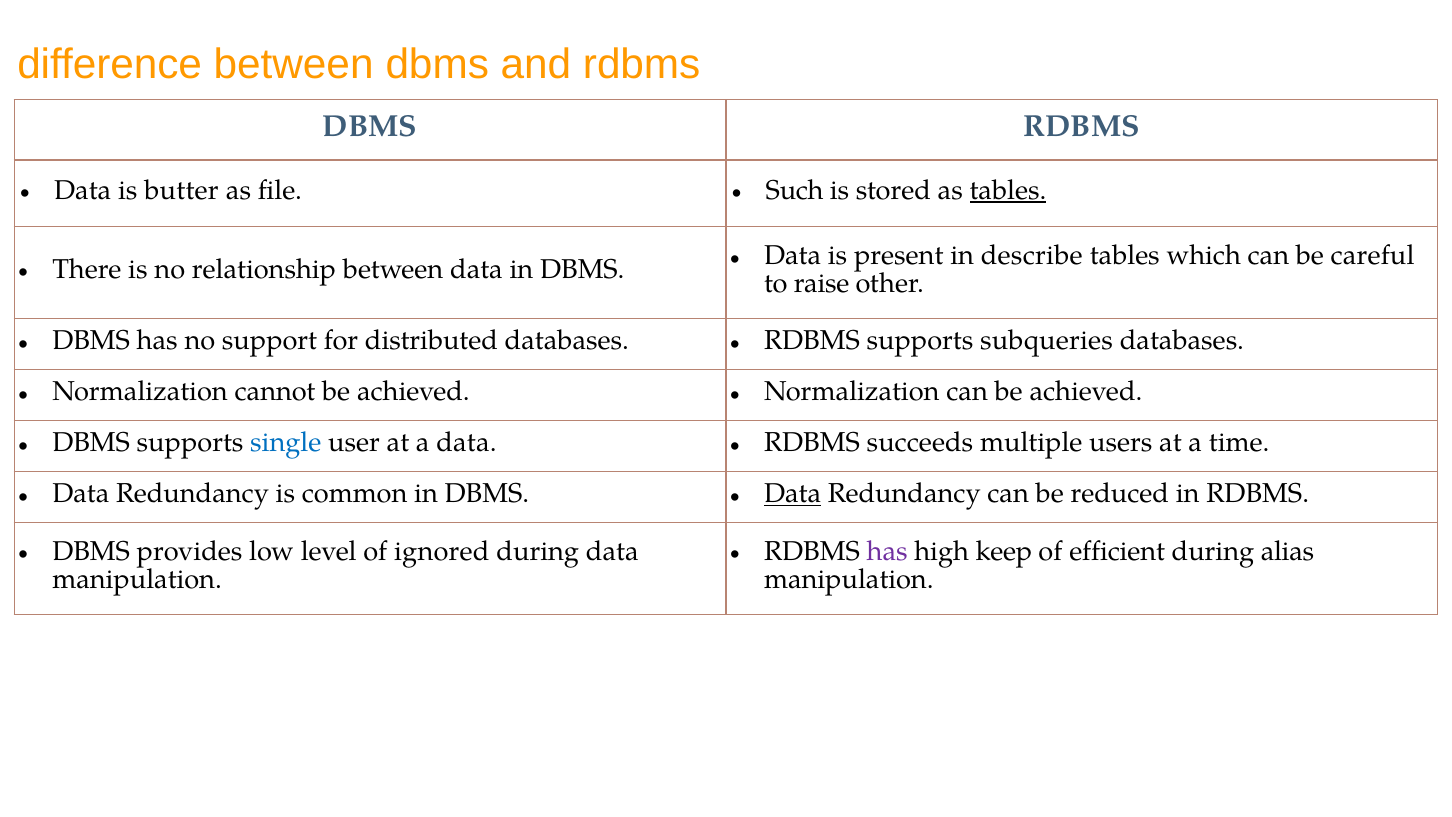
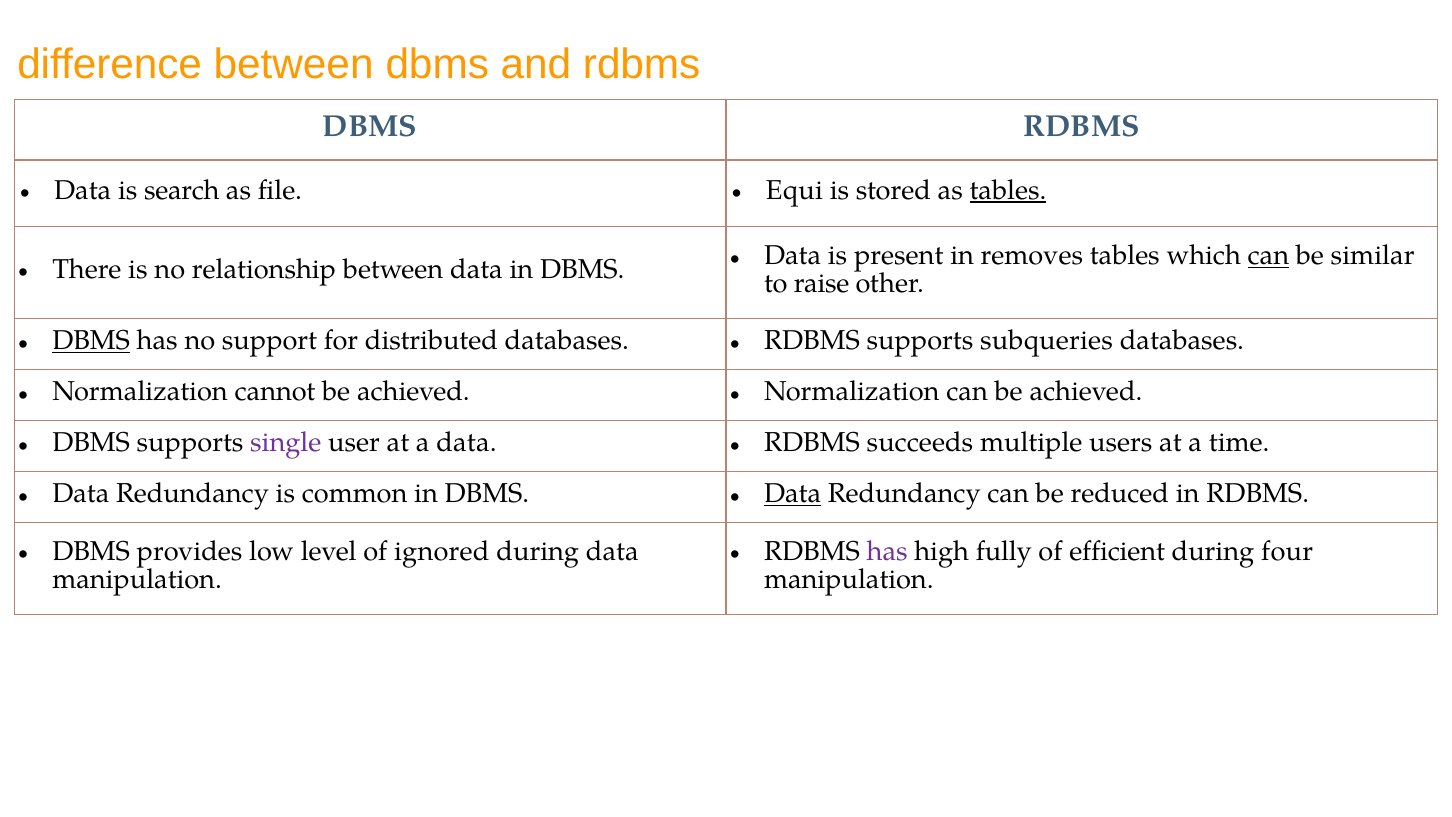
butter: butter -> search
Such: Such -> Equi
describe: describe -> removes
can at (1268, 256) underline: none -> present
careful: careful -> similar
DBMS at (91, 341) underline: none -> present
single colour: blue -> purple
keep: keep -> fully
alias: alias -> four
